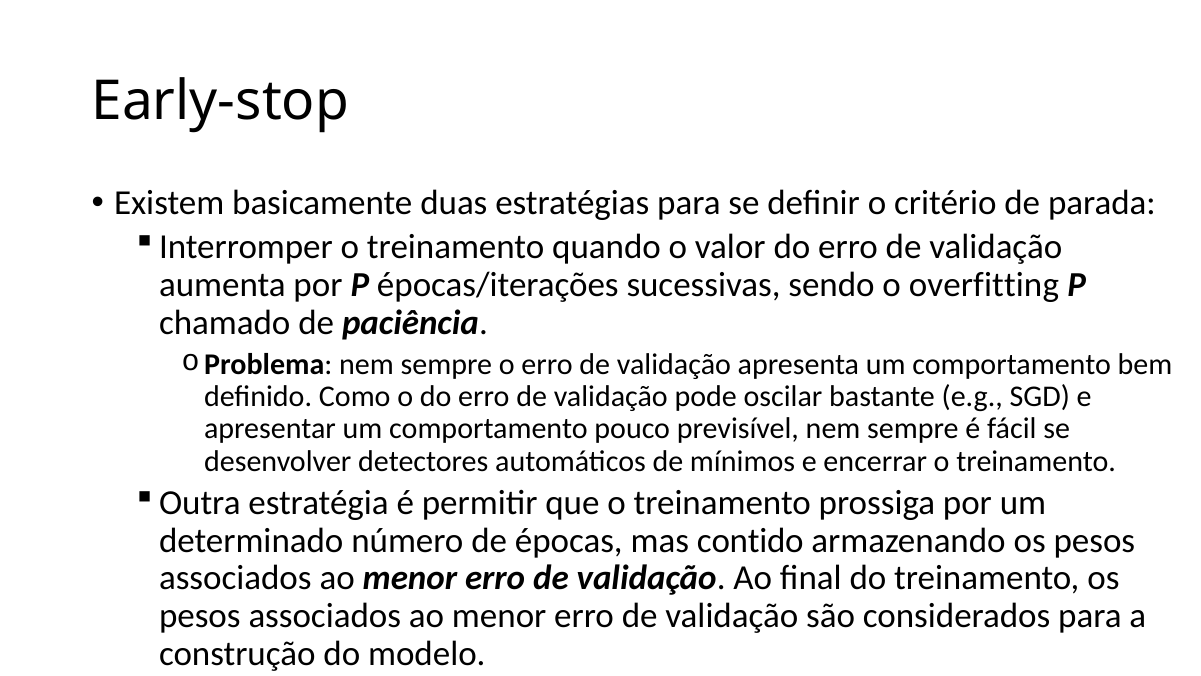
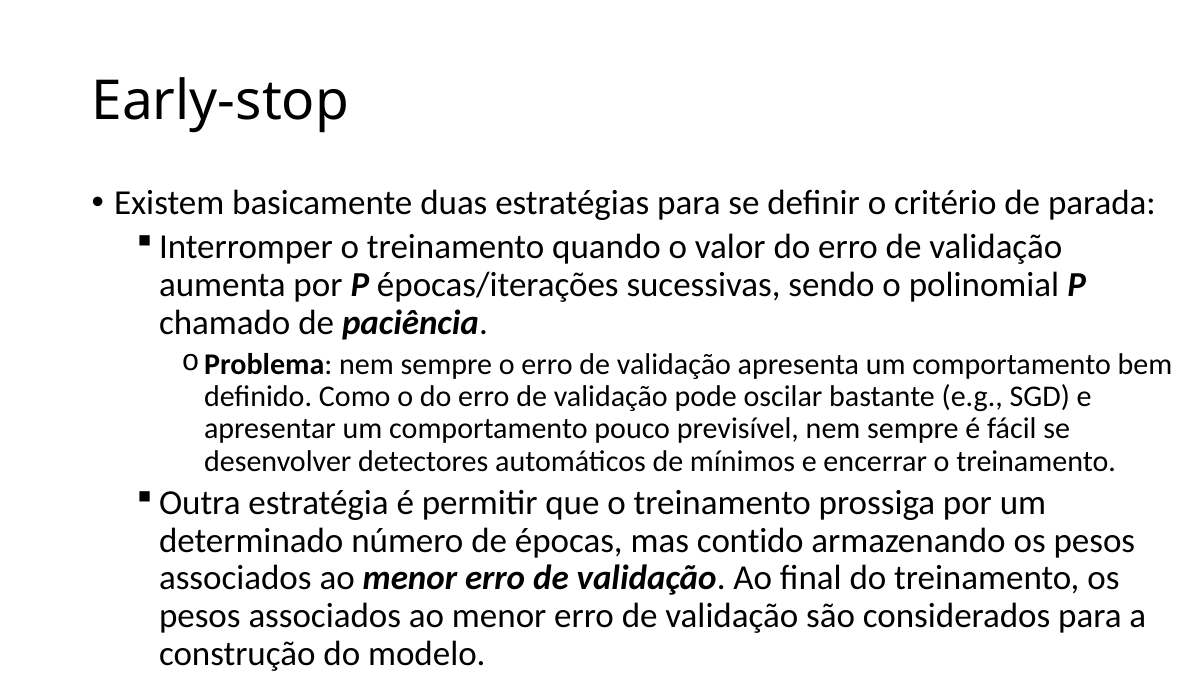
overfitting: overfitting -> polinomial
